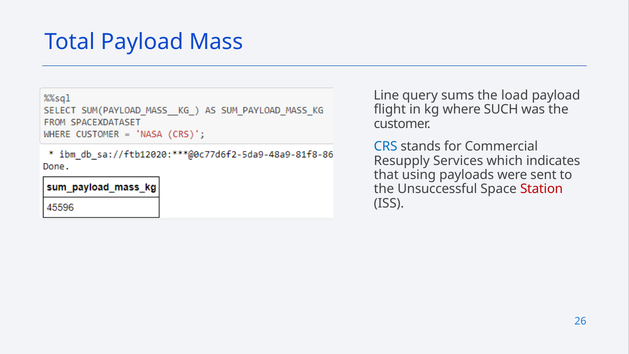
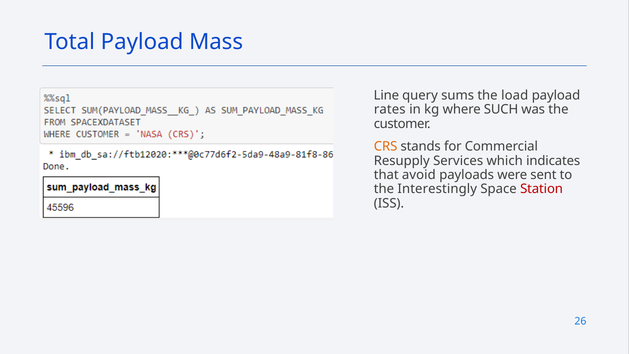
flight: flight -> rates
CRS colour: blue -> orange
using: using -> avoid
Unsuccessful: Unsuccessful -> Interestingly
